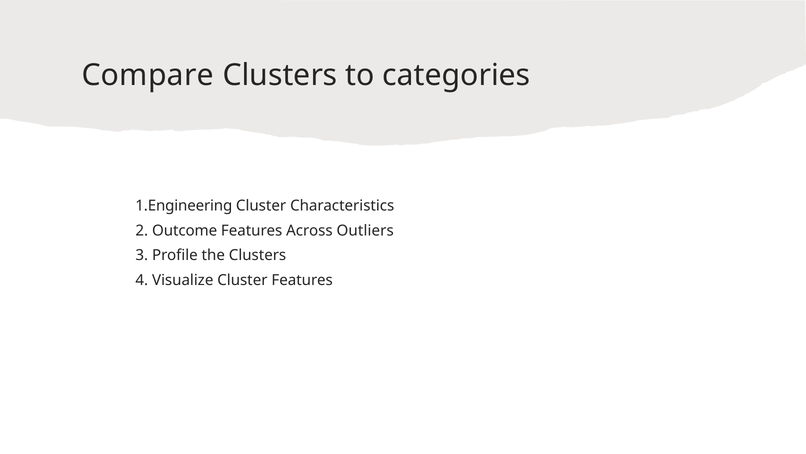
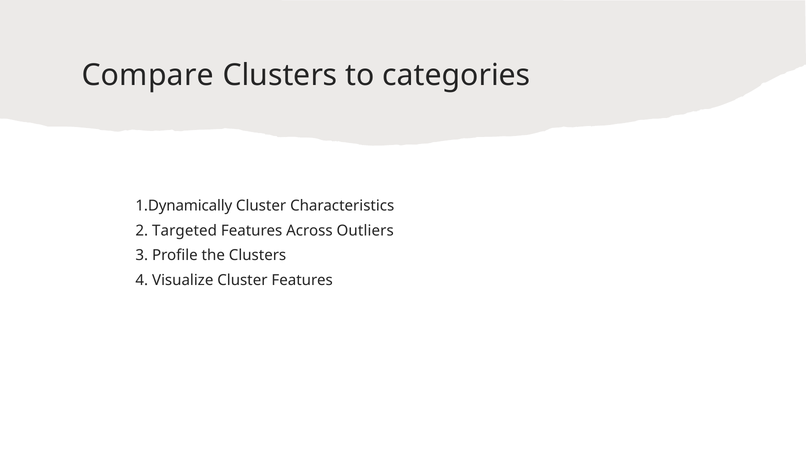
1.Engineering: 1.Engineering -> 1.Dynamically
Outcome: Outcome -> Targeted
